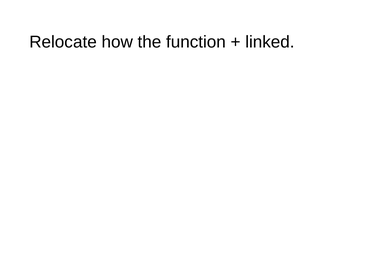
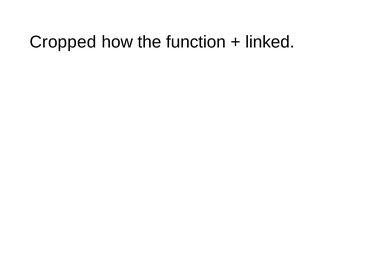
Relocate: Relocate -> Cropped
